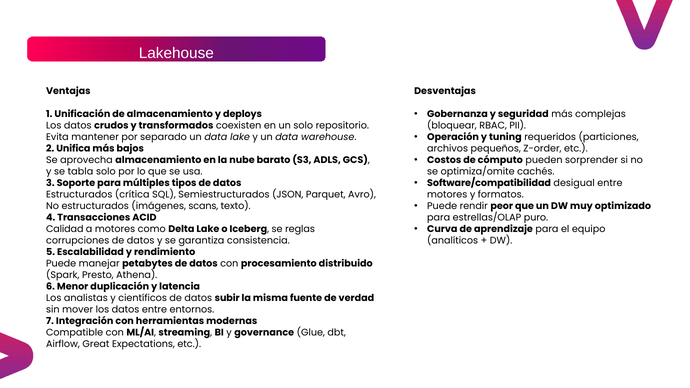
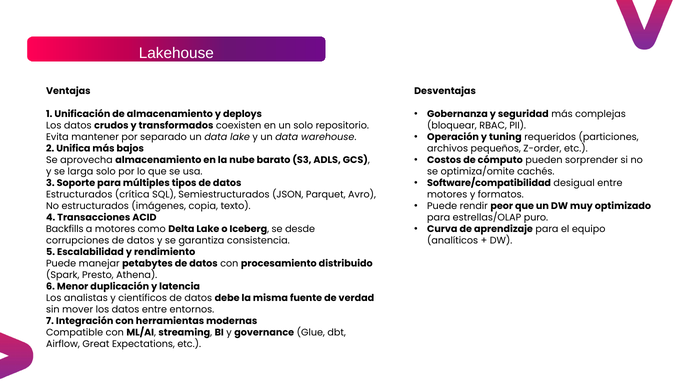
tabla: tabla -> larga
scans: scans -> copia
Calidad: Calidad -> Backfills
reglas: reglas -> desde
subir: subir -> debe
